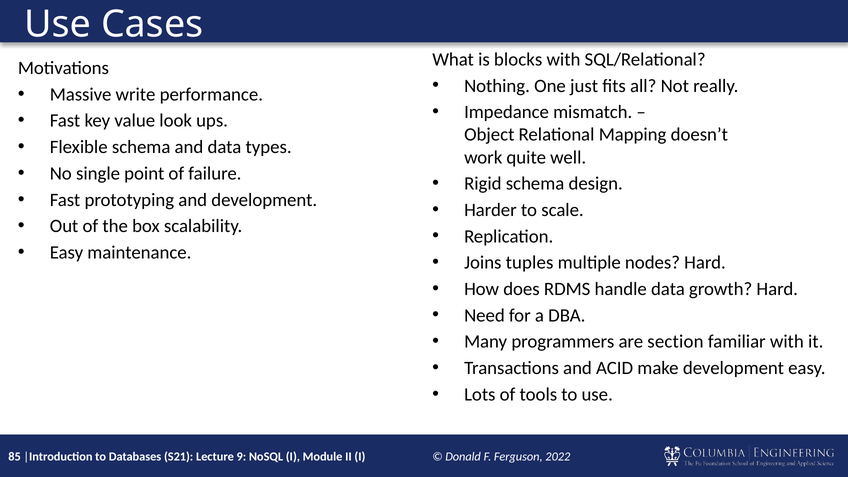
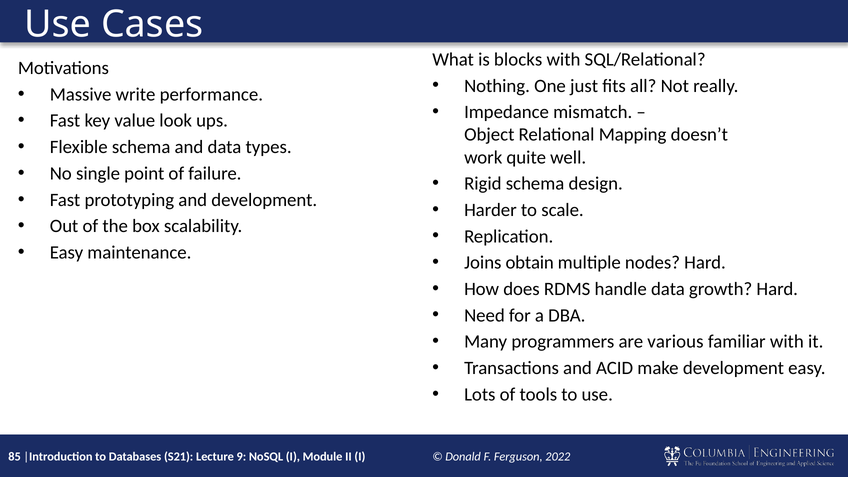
tuples: tuples -> obtain
section: section -> various
